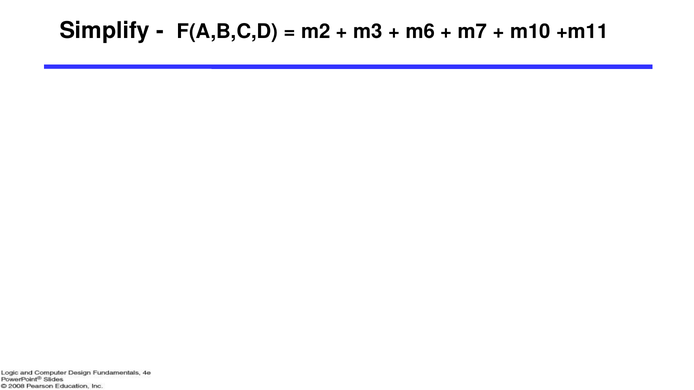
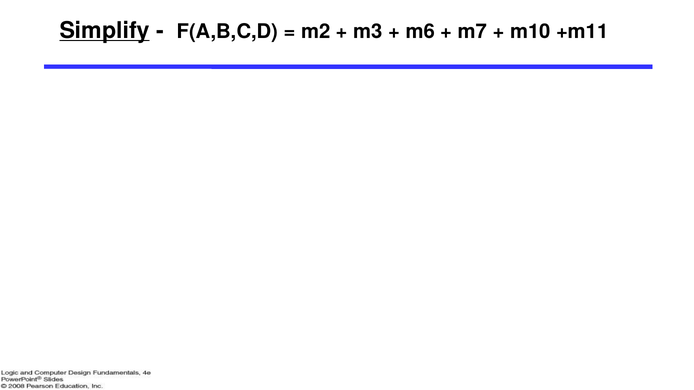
Simplify underline: none -> present
